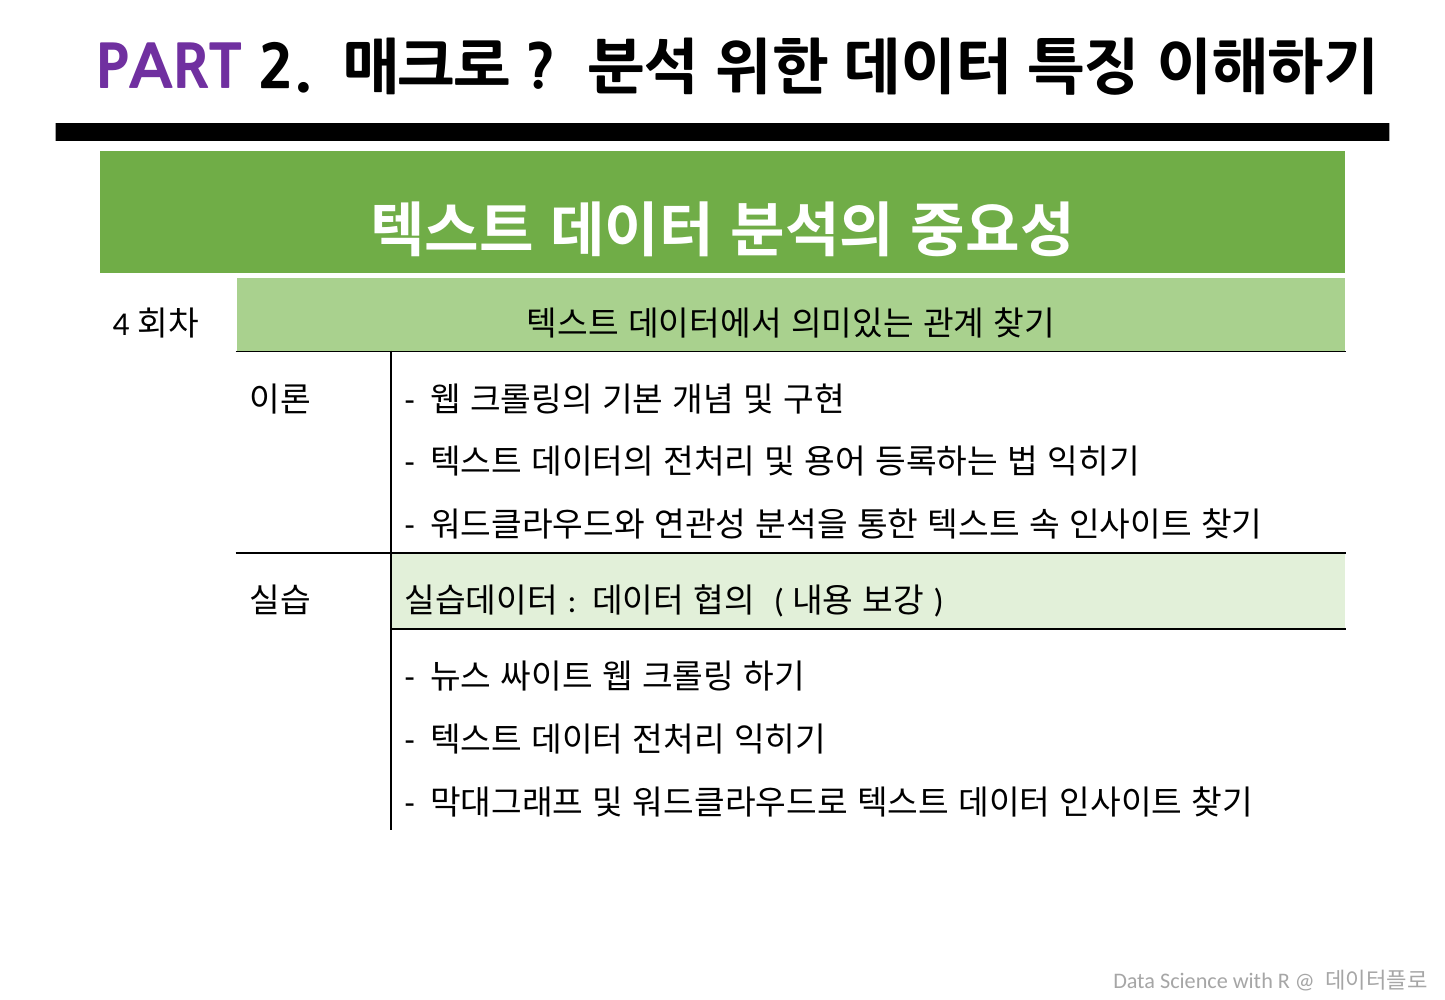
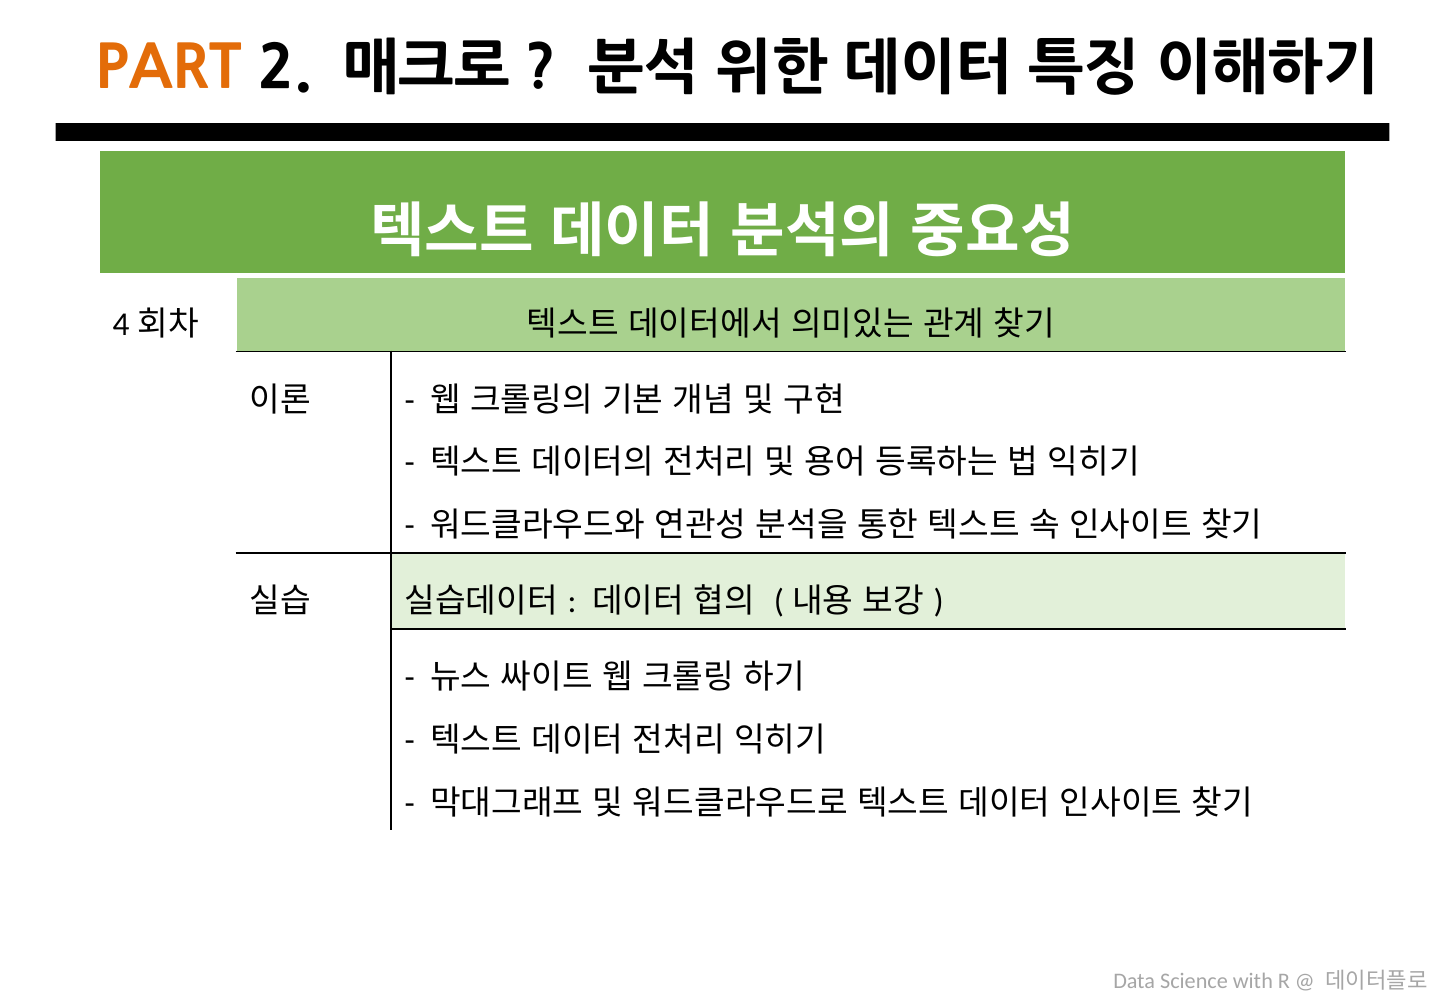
PART colour: purple -> orange
